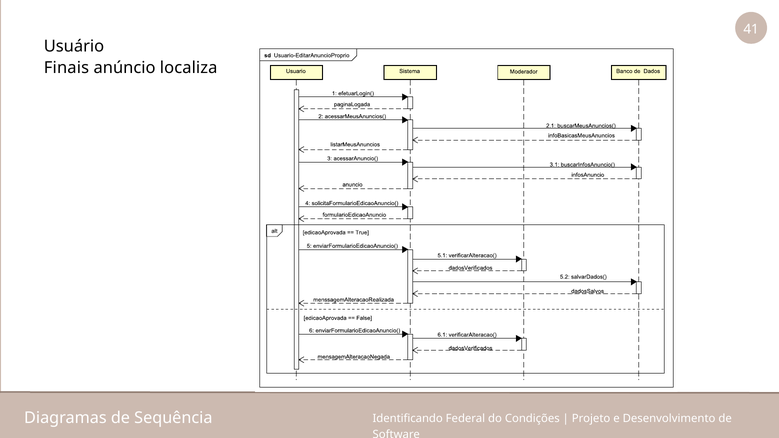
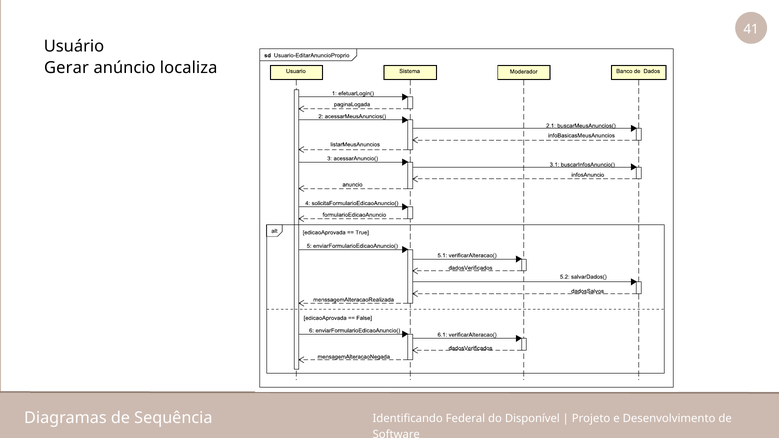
Finais: Finais -> Gerar
Condições: Condições -> Disponível
